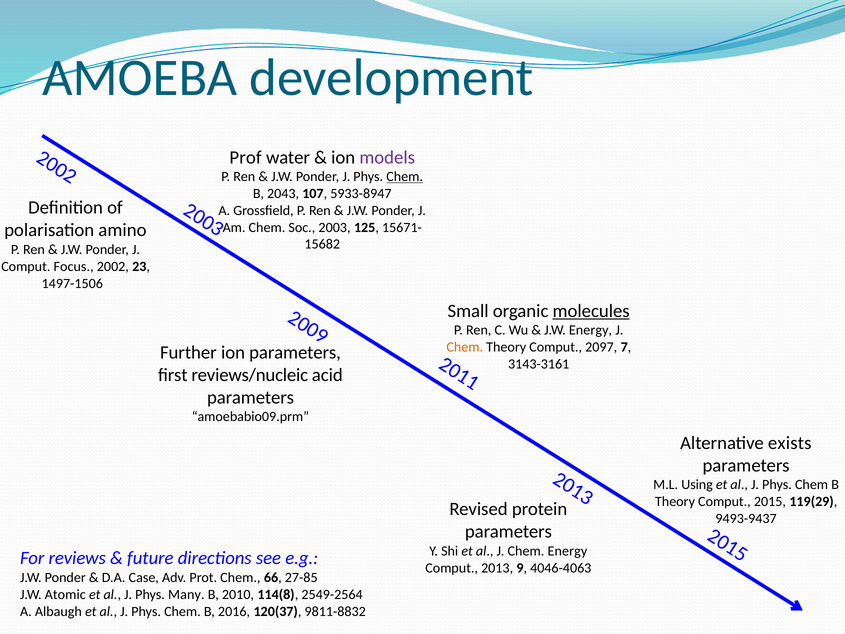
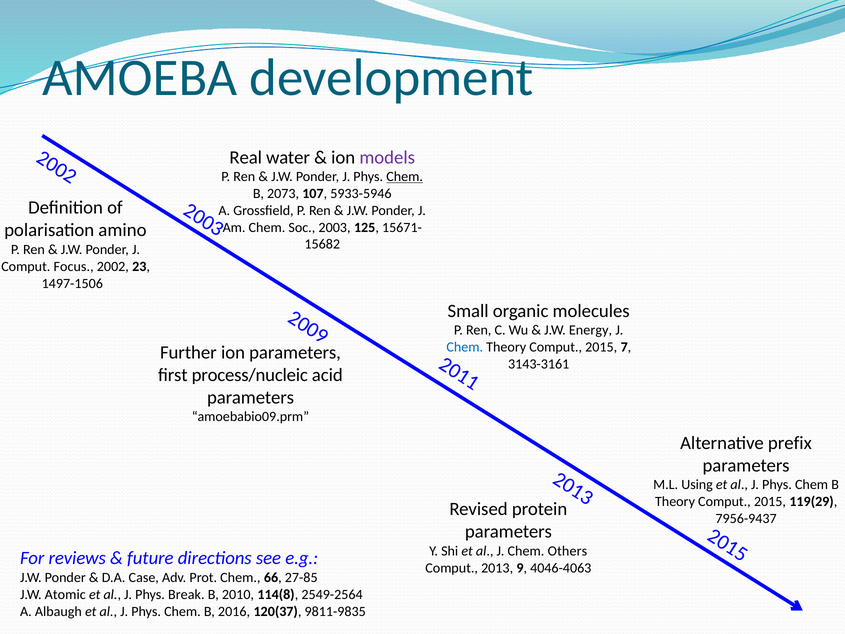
Prof: Prof -> Real
2043: 2043 -> 2073
5933-8947: 5933-8947 -> 5933-5946
molecules underline: present -> none
Chem at (465, 347) colour: orange -> blue
2097 at (601, 347): 2097 -> 2015
reviews/nucleic: reviews/nucleic -> process/nucleic
exists: exists -> prefix
9493-9437: 9493-9437 -> 7956-9437
Chem Energy: Energy -> Others
Many: Many -> Break
9811-8832: 9811-8832 -> 9811-9835
